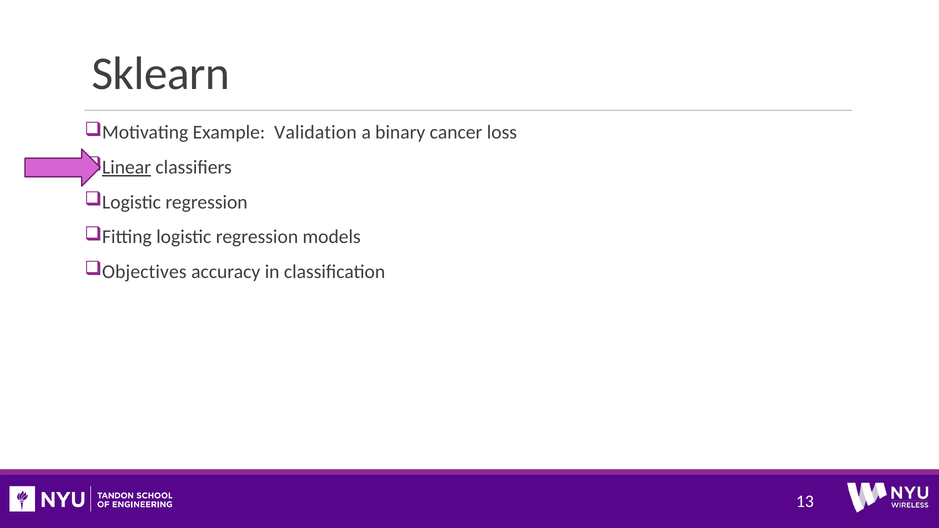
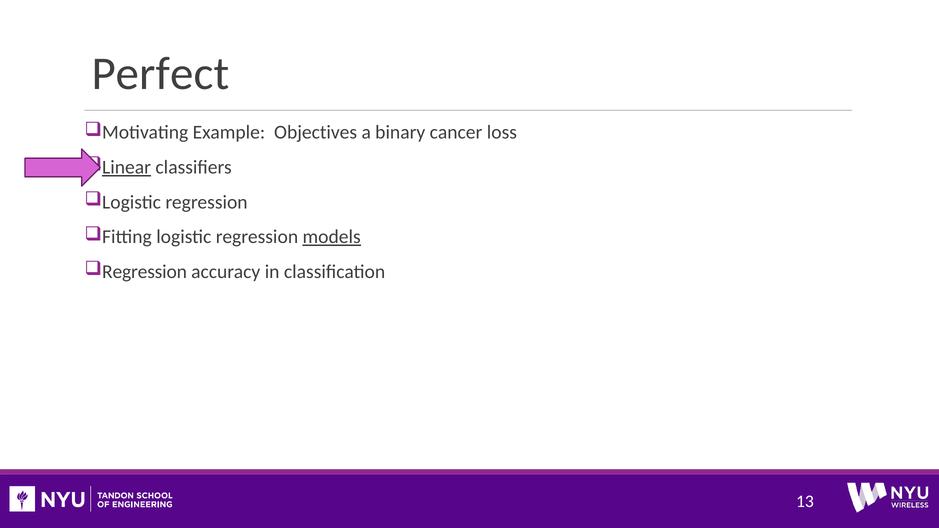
Sklearn: Sklearn -> Perfect
Validation: Validation -> Objectives
models underline: none -> present
Objectives at (144, 272): Objectives -> Regression
